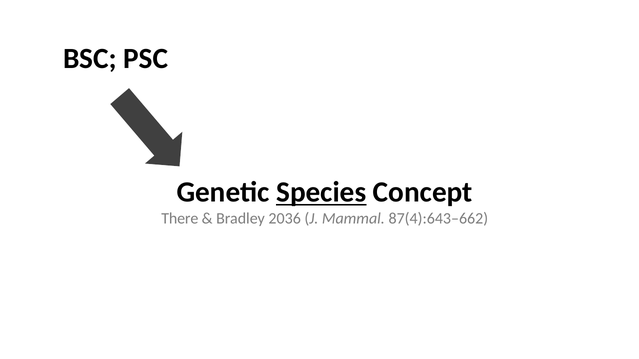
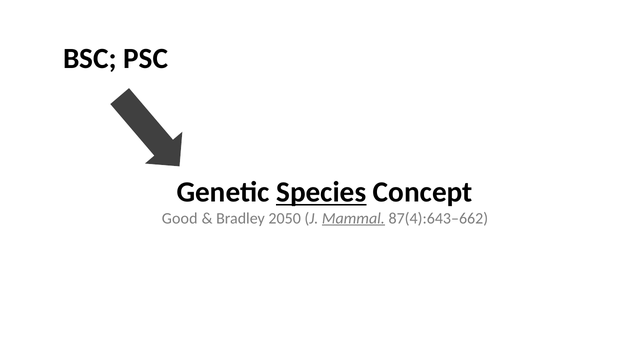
There: There -> Good
2036: 2036 -> 2050
Mammal underline: none -> present
